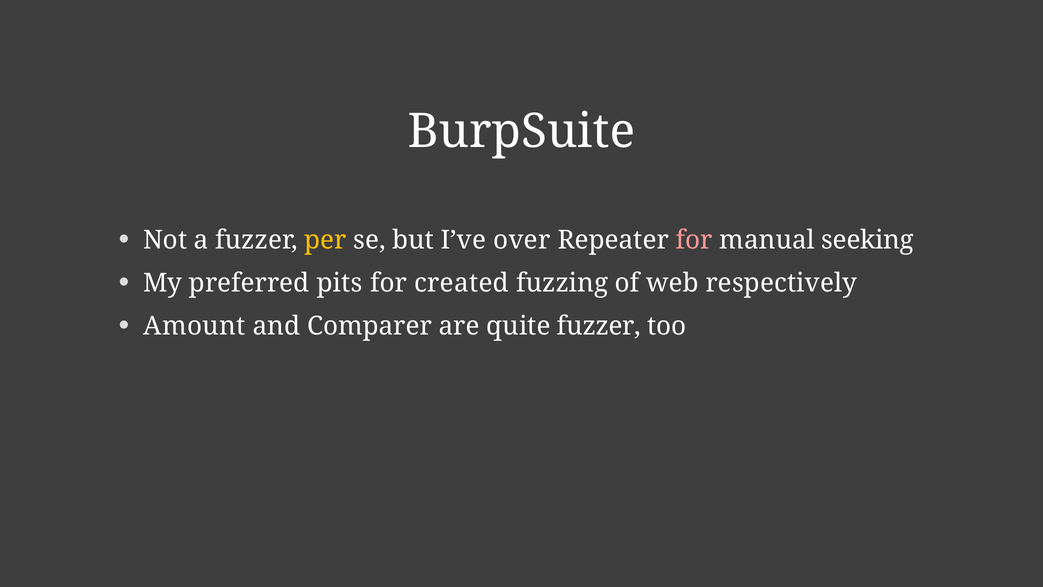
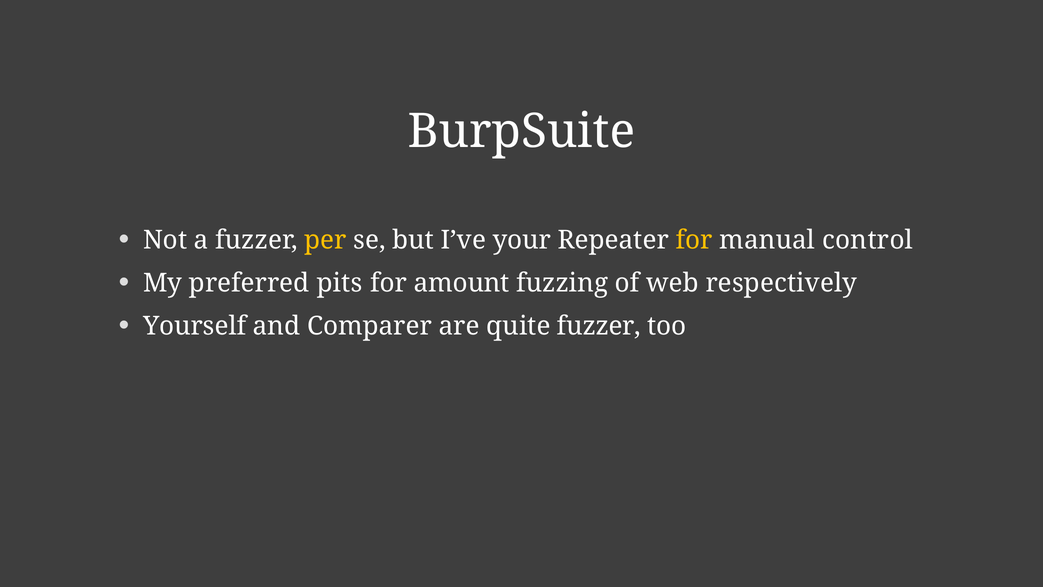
over: over -> your
for at (694, 240) colour: pink -> yellow
seeking: seeking -> control
created: created -> amount
Amount: Amount -> Yourself
